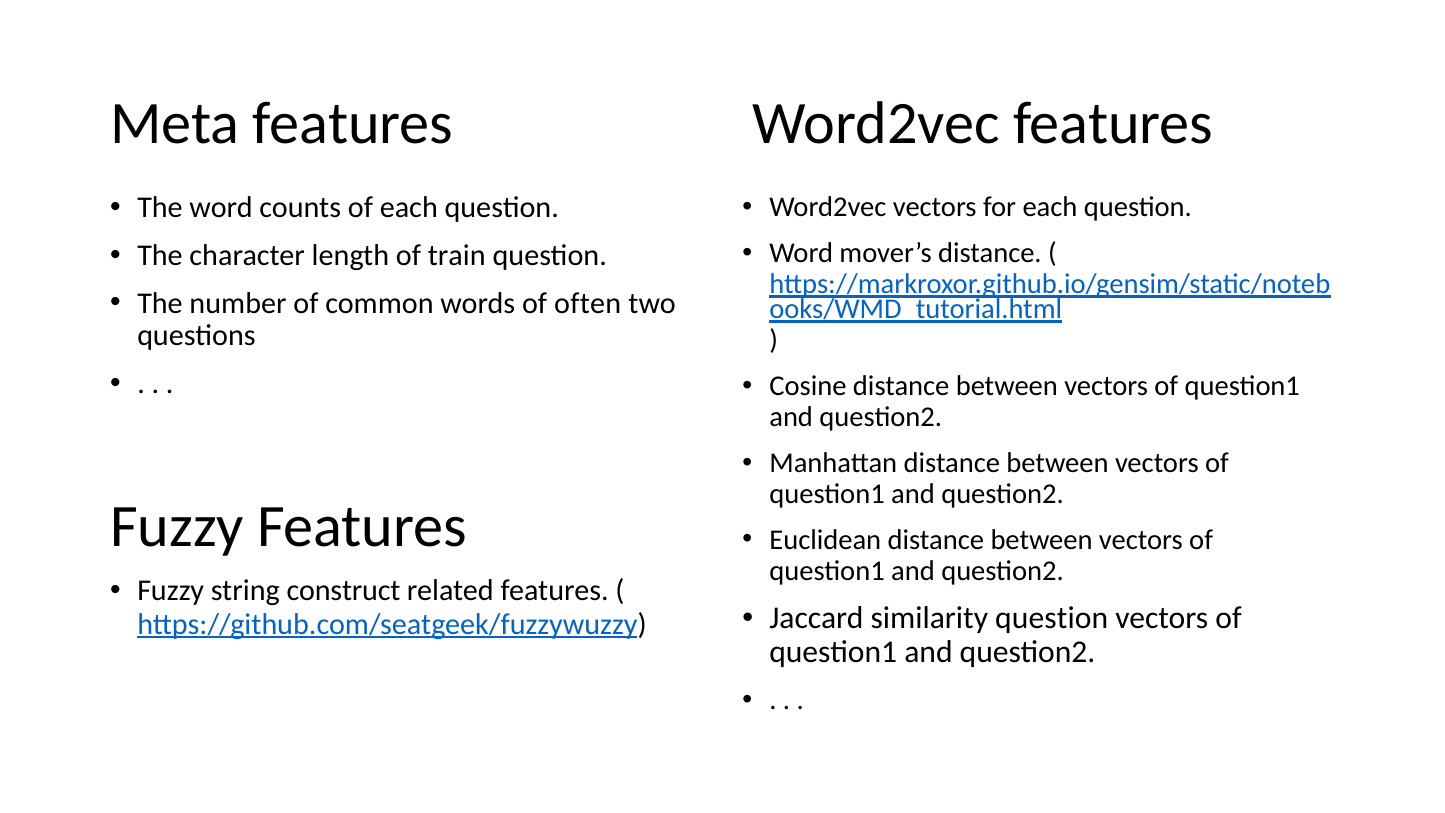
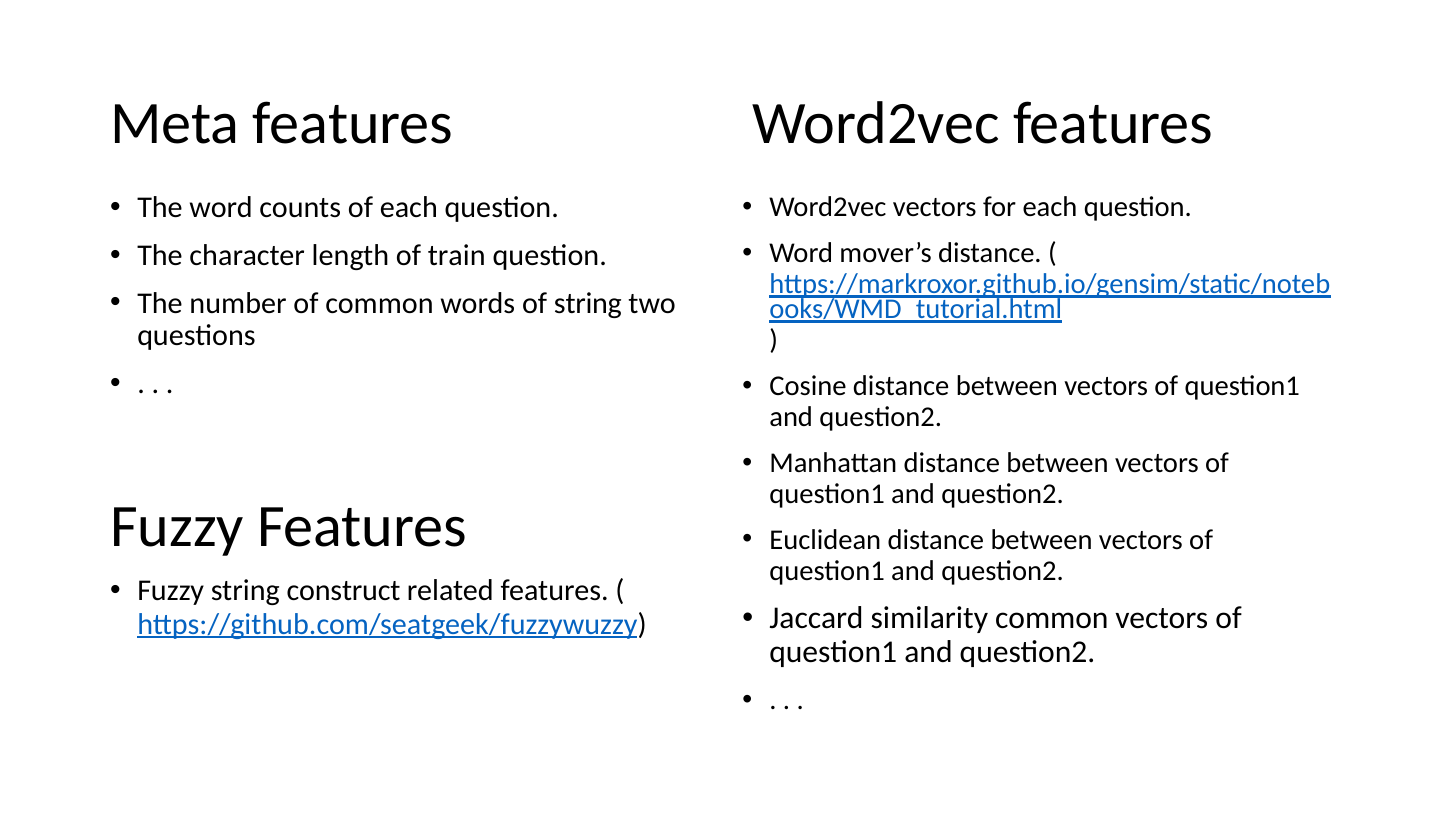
of often: often -> string
similarity question: question -> common
